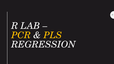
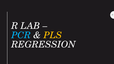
PCR colour: yellow -> light blue
